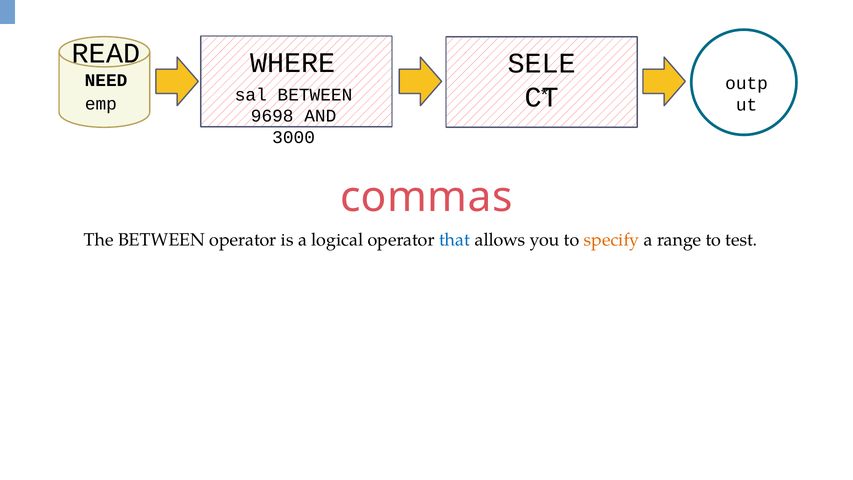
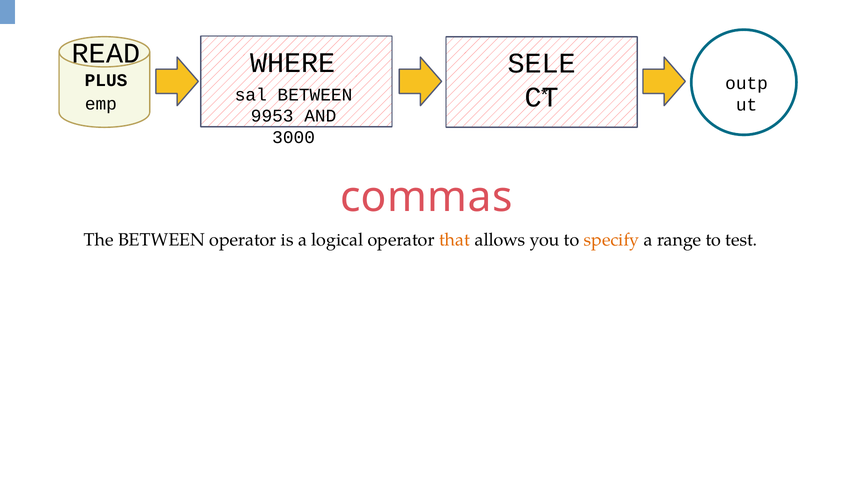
NEED: NEED -> PLUS
9698: 9698 -> 9953
that colour: blue -> orange
